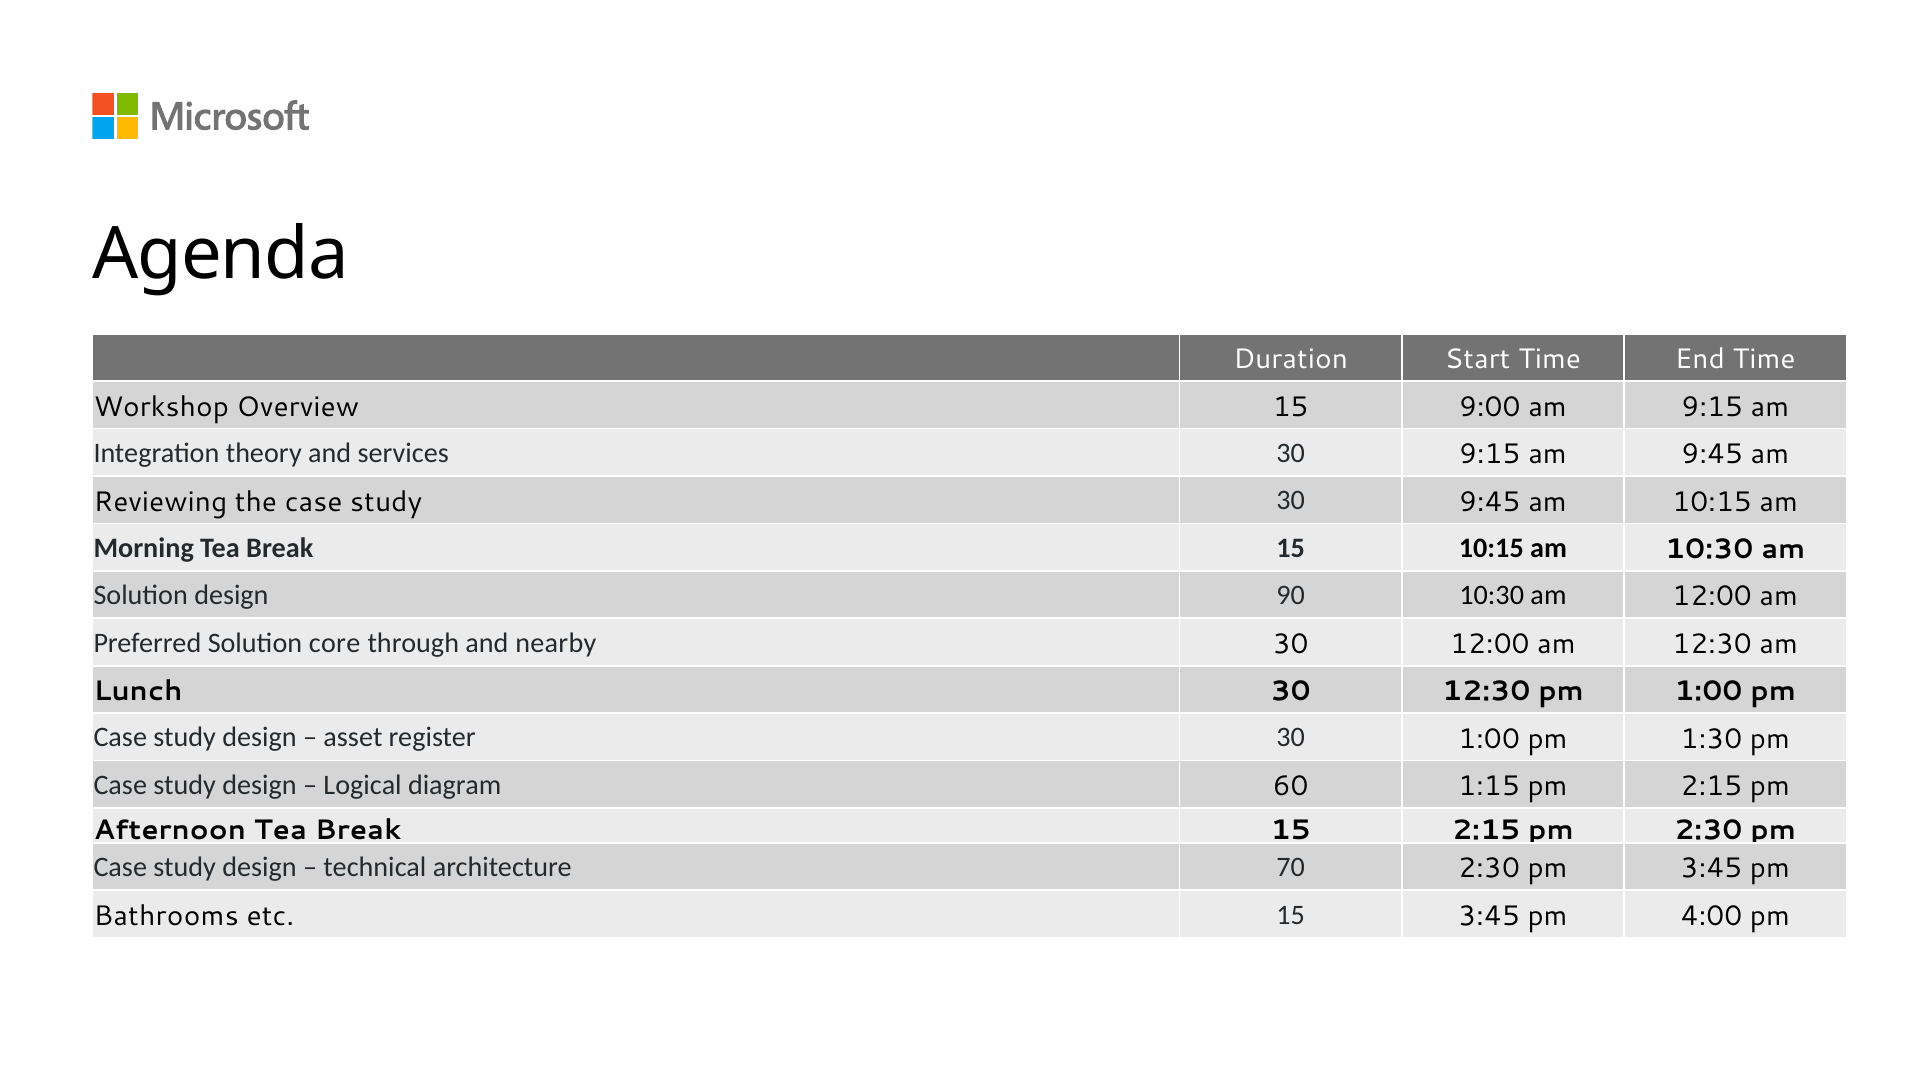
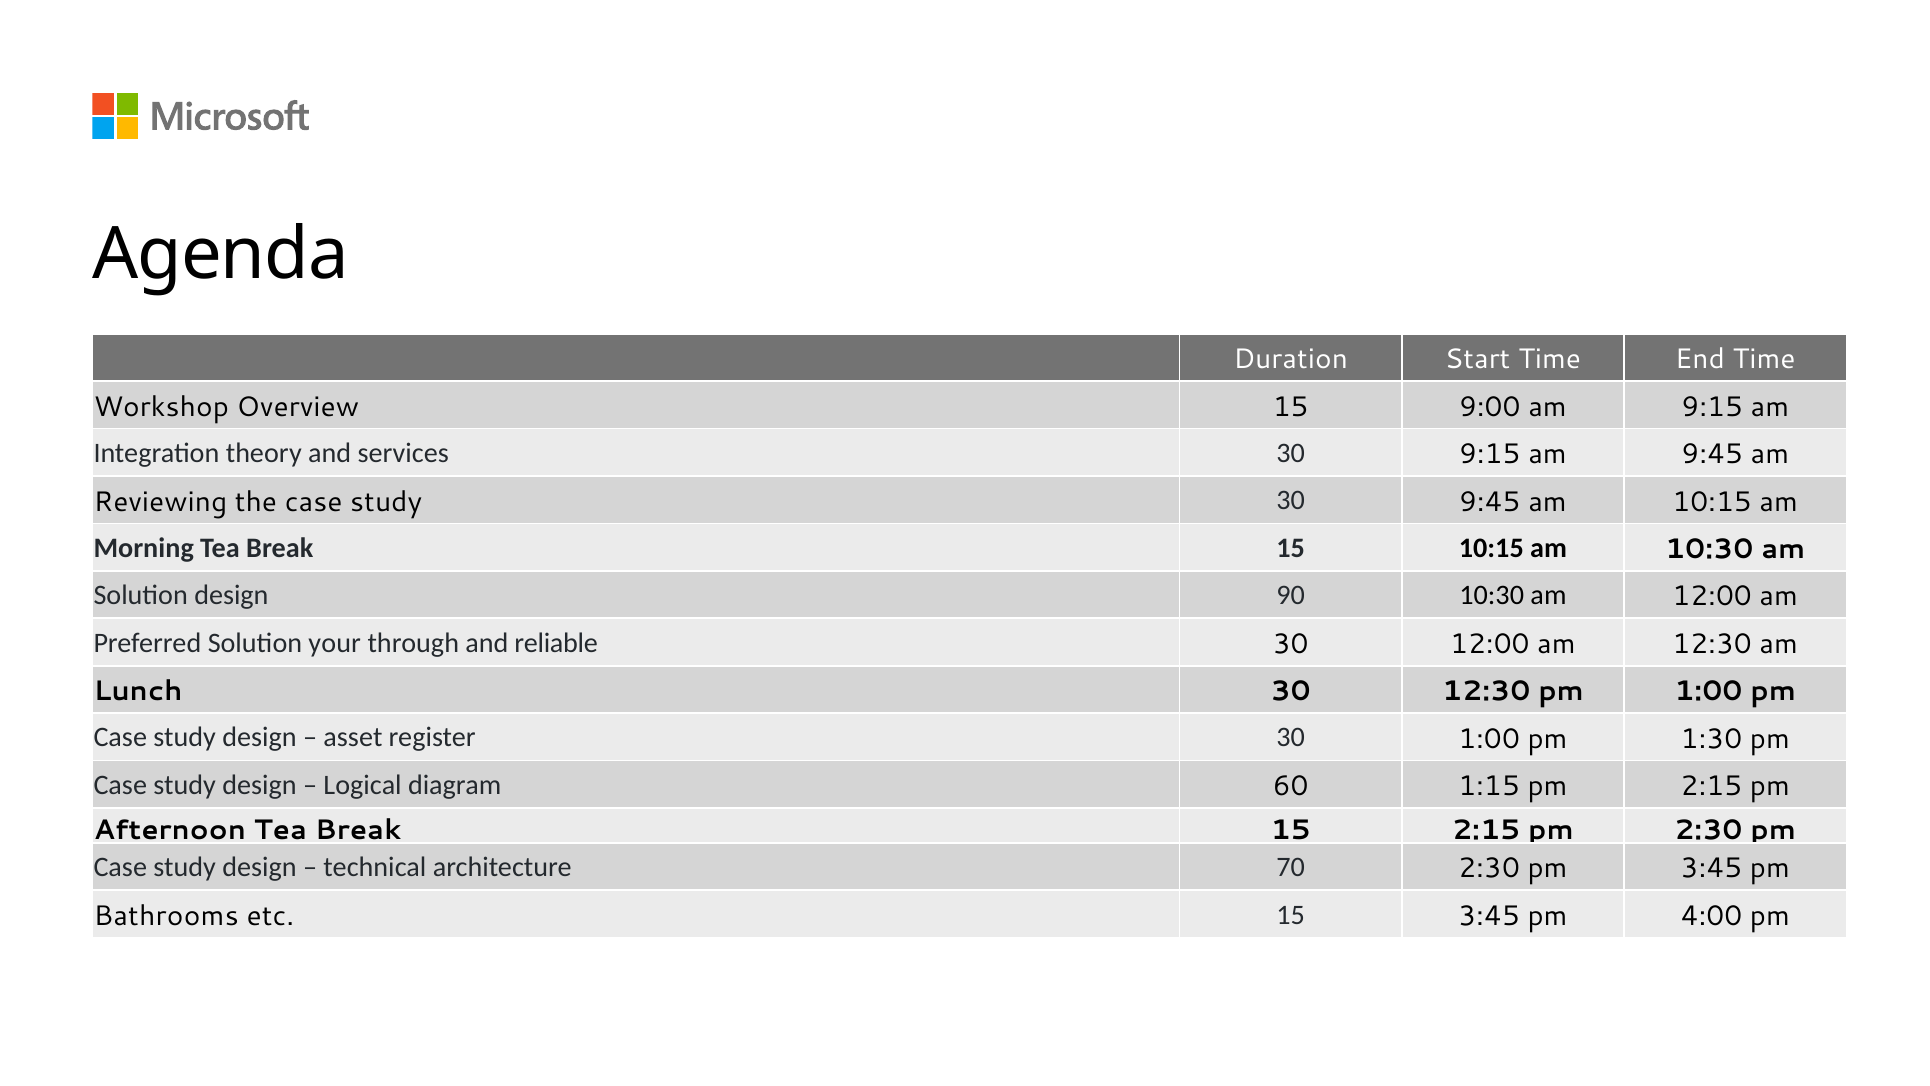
core: core -> your
nearby: nearby -> reliable
